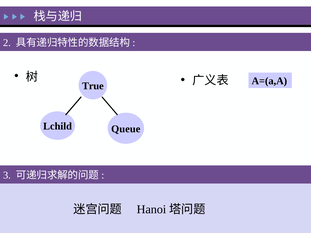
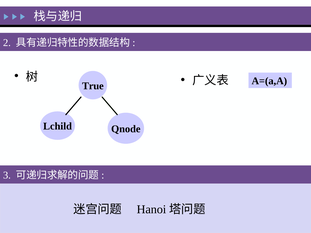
Queue: Queue -> Qnode
